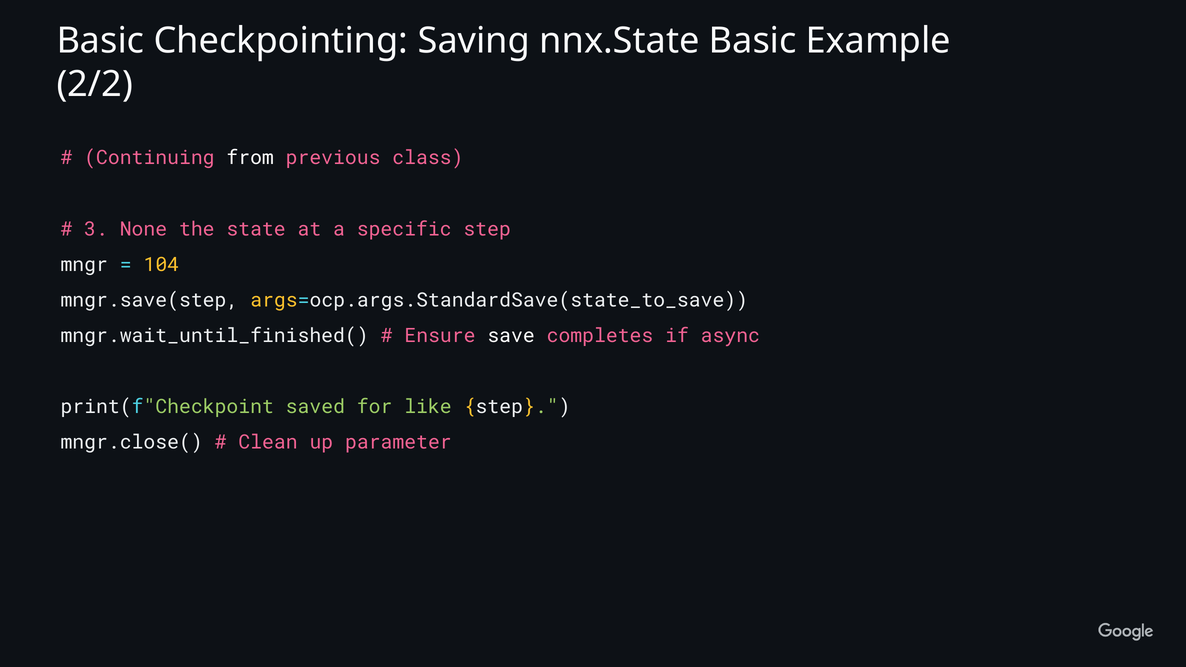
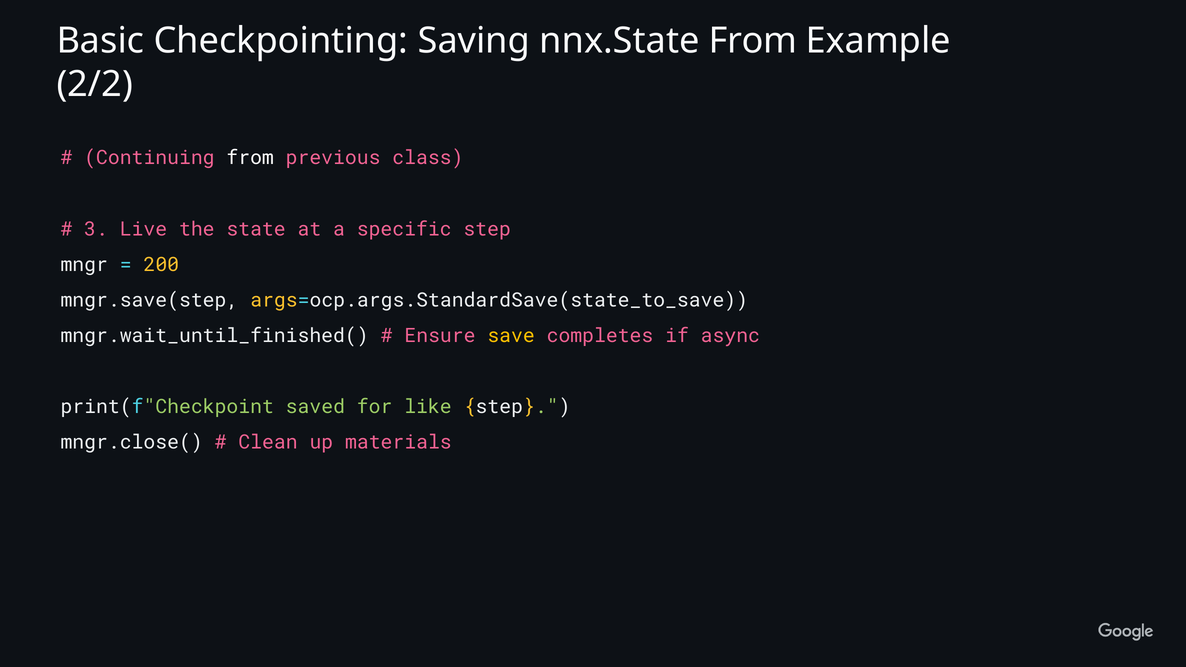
nnx.State Basic: Basic -> From
None: None -> Live
104: 104 -> 200
save colour: white -> yellow
parameter: parameter -> materials
